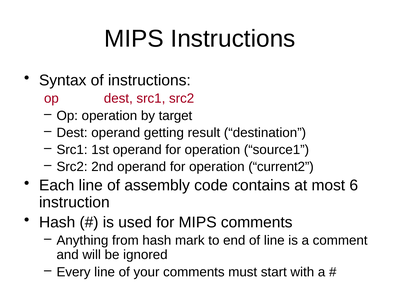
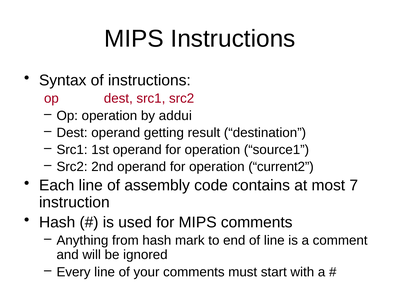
target: target -> addui
6: 6 -> 7
